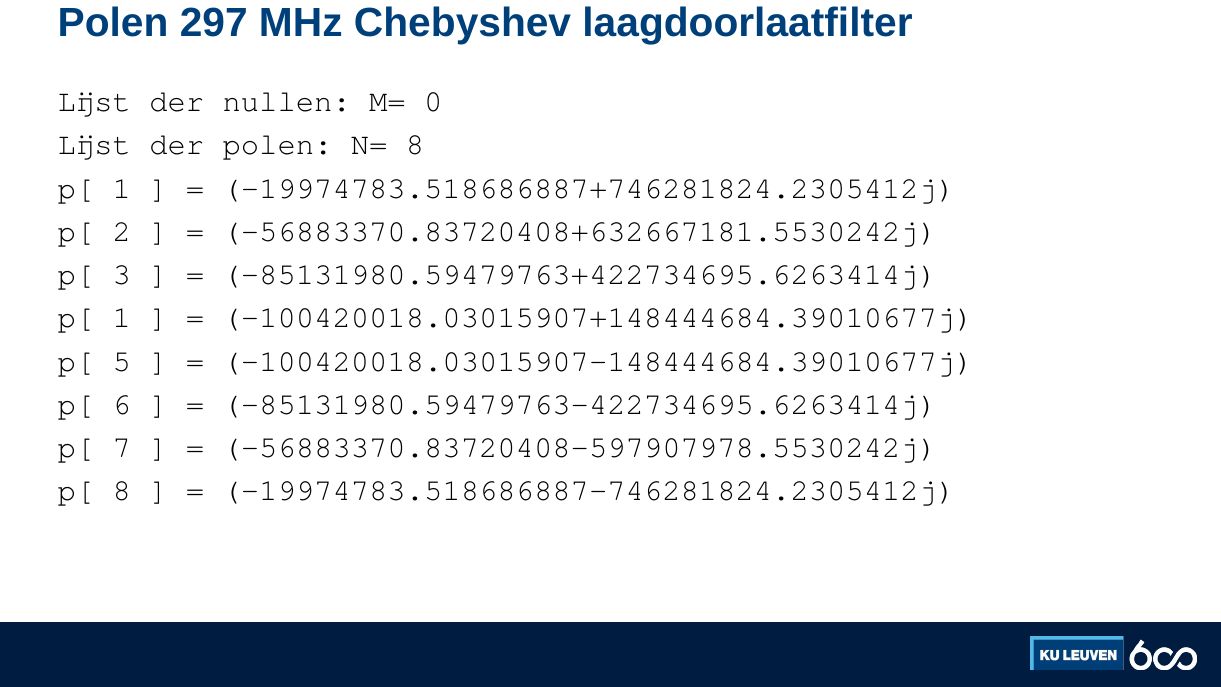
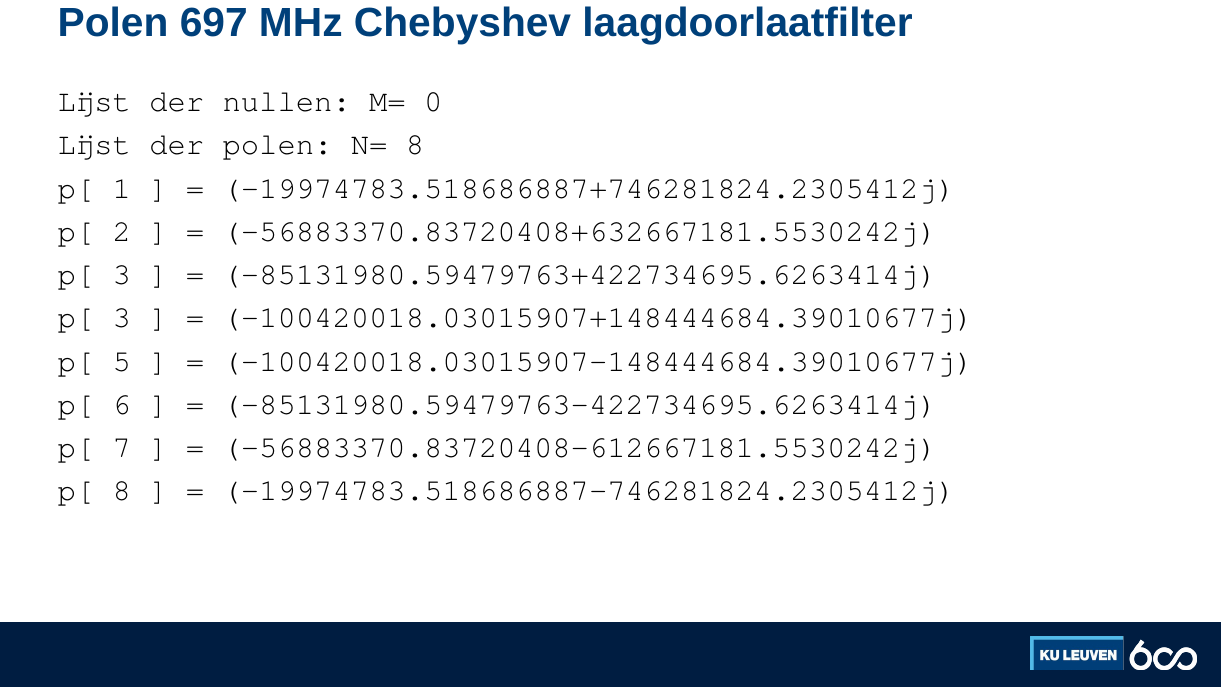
297: 297 -> 697
1 at (122, 318): 1 -> 3
-56883370.83720408-597907978.5530242j: -56883370.83720408-597907978.5530242j -> -56883370.83720408-612667181.5530242j
